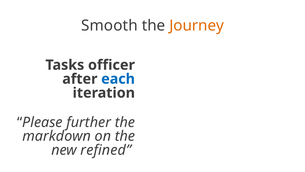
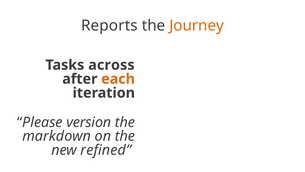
Smooth: Smooth -> Reports
officer: officer -> across
each colour: blue -> orange
further: further -> version
